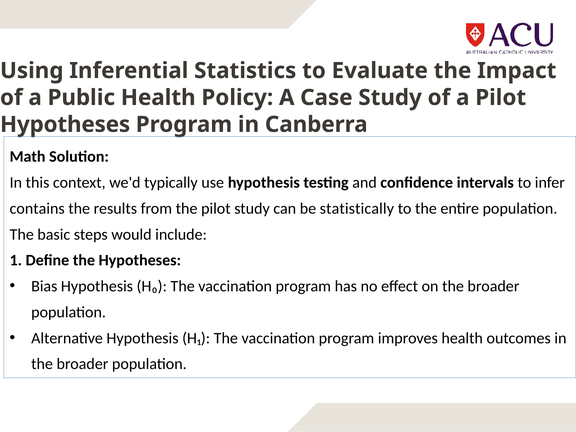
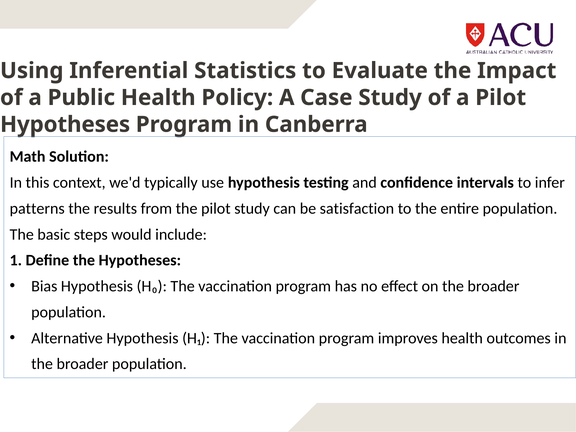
contains: contains -> patterns
statistically: statistically -> satisfaction
